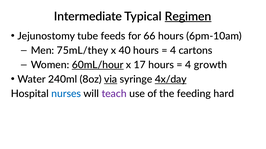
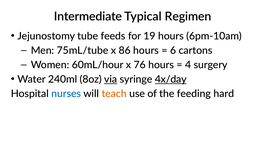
Regimen underline: present -> none
66: 66 -> 19
75mL/they: 75mL/they -> 75mL/tube
40: 40 -> 86
4 at (173, 51): 4 -> 6
60mL/hour underline: present -> none
17: 17 -> 76
growth: growth -> surgery
teach colour: purple -> orange
